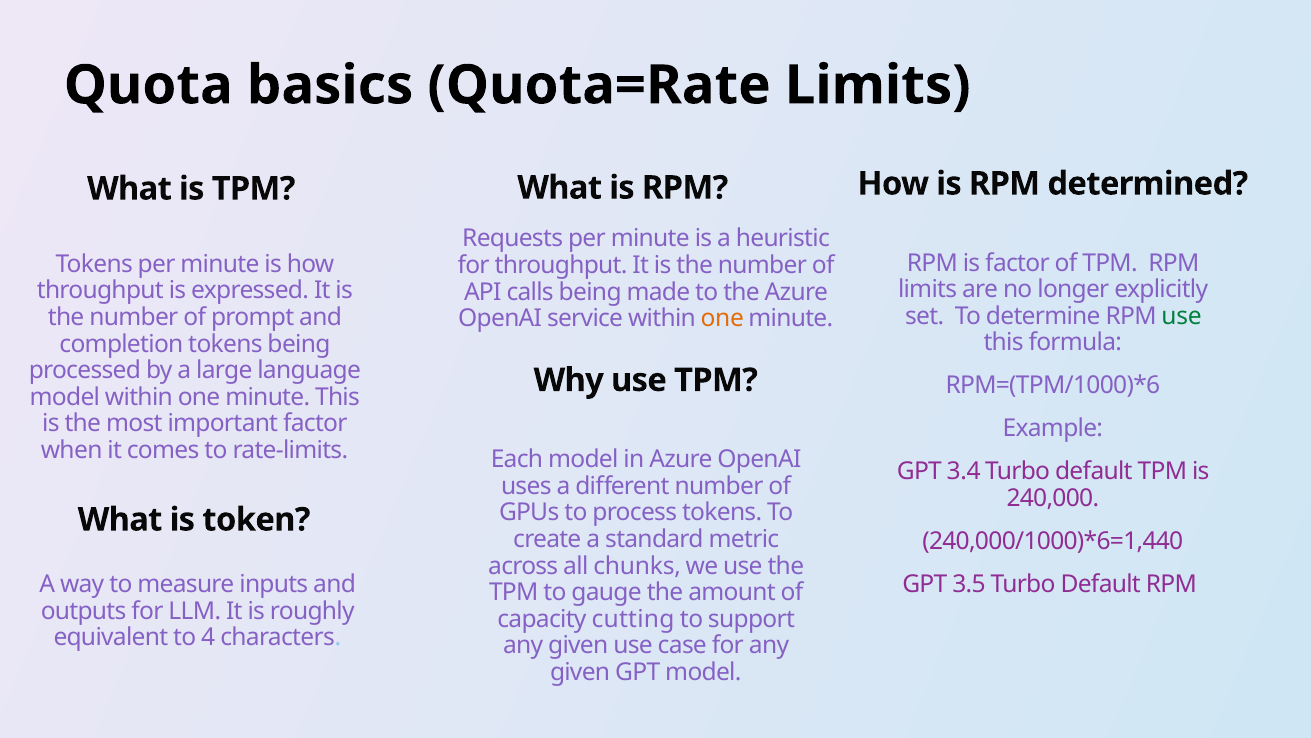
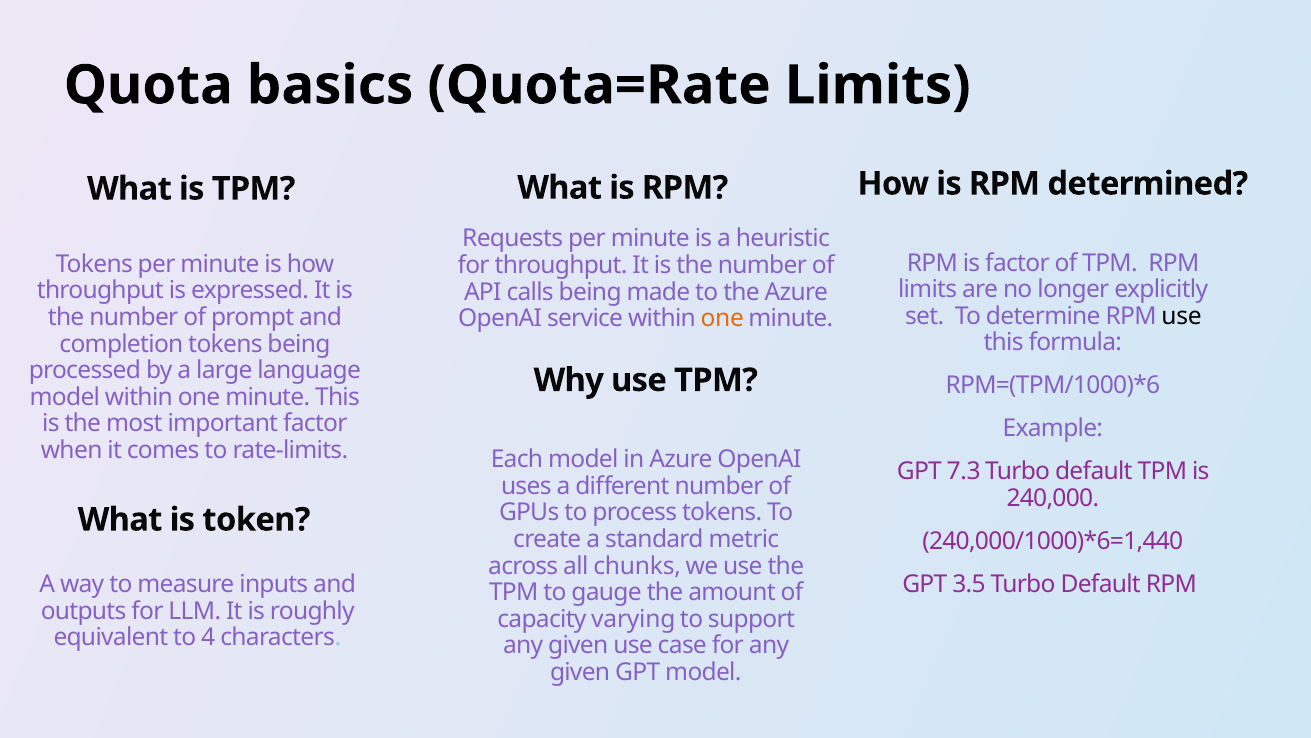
use at (1182, 316) colour: green -> black
3.4: 3.4 -> 7.3
cutting: cutting -> varying
